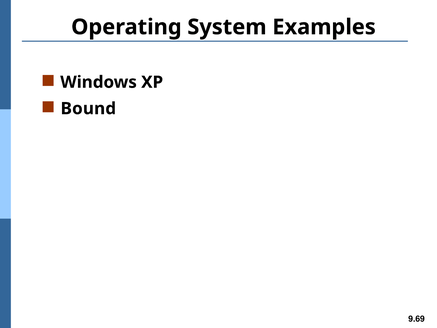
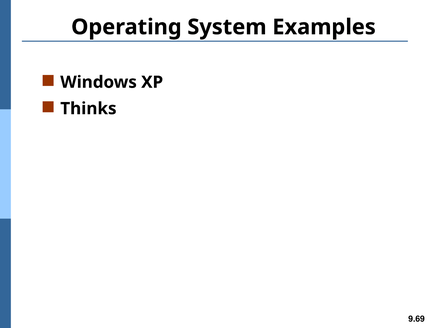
Bound: Bound -> Thinks
